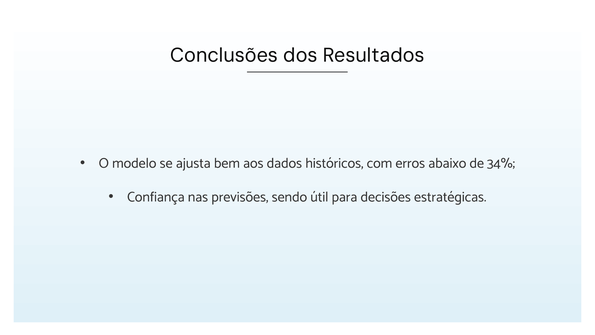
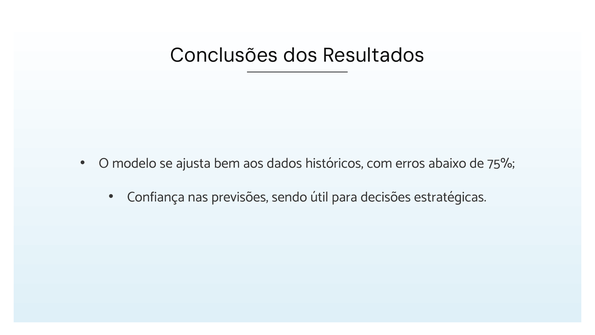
34%: 34% -> 75%
